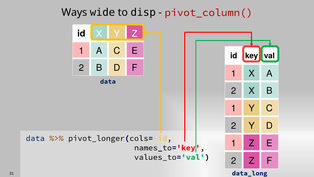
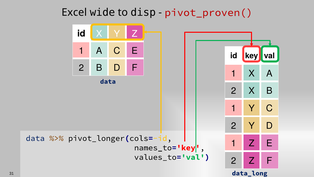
Ways: Ways -> Excel
pivot_column(: pivot_column( -> pivot_proven(
